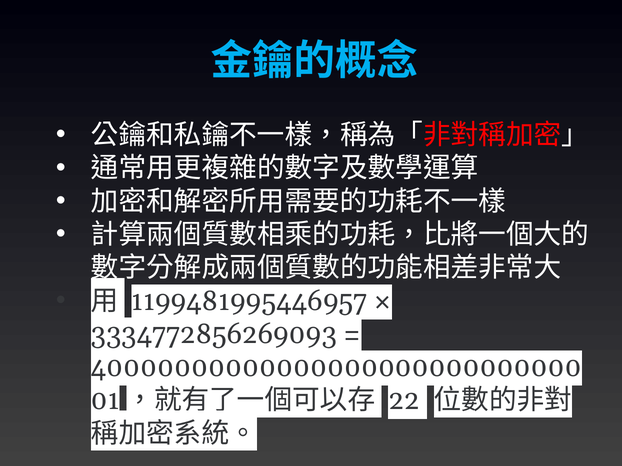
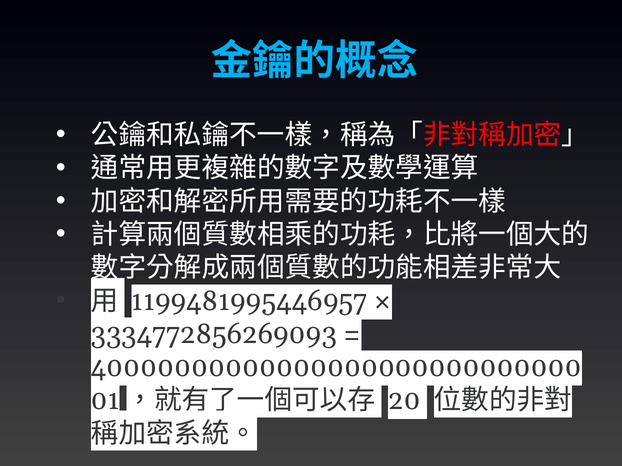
22: 22 -> 20
